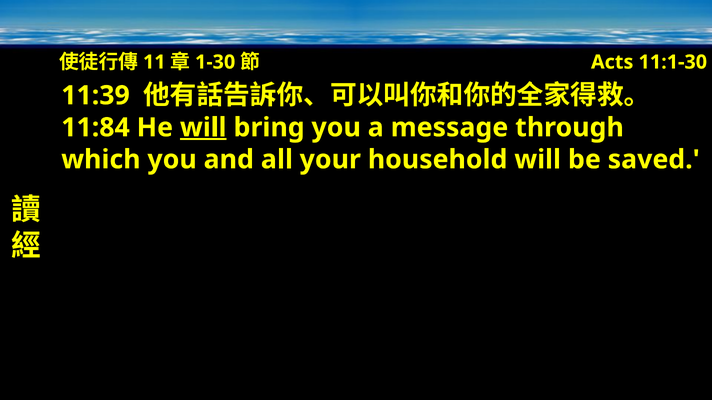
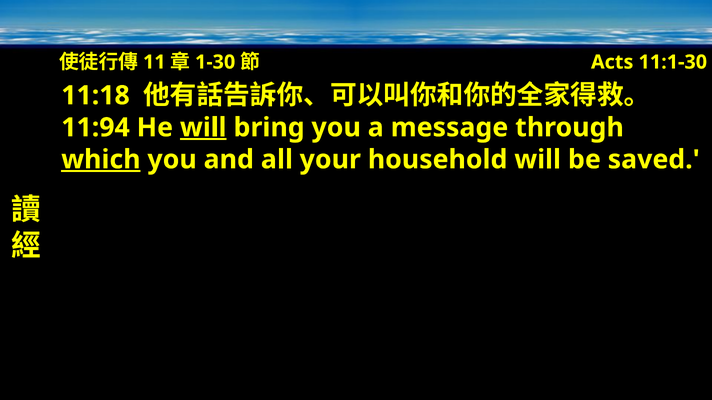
11:39: 11:39 -> 11:18
11:84: 11:84 -> 11:94
which underline: none -> present
